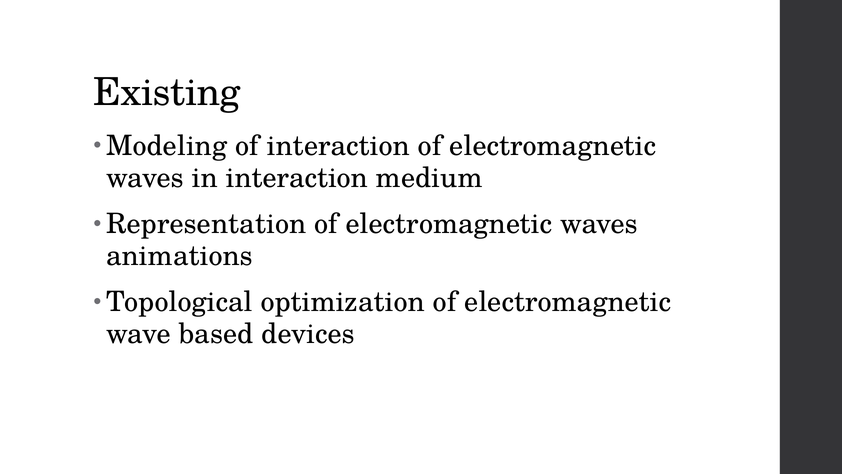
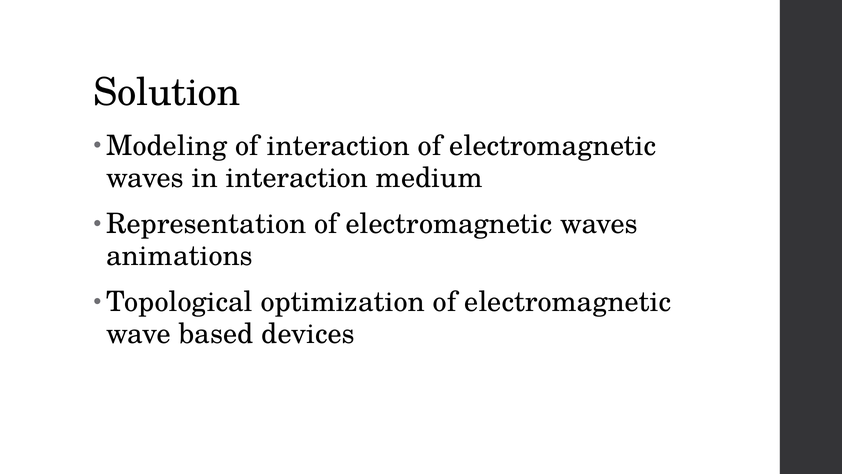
Existing: Existing -> Solution
